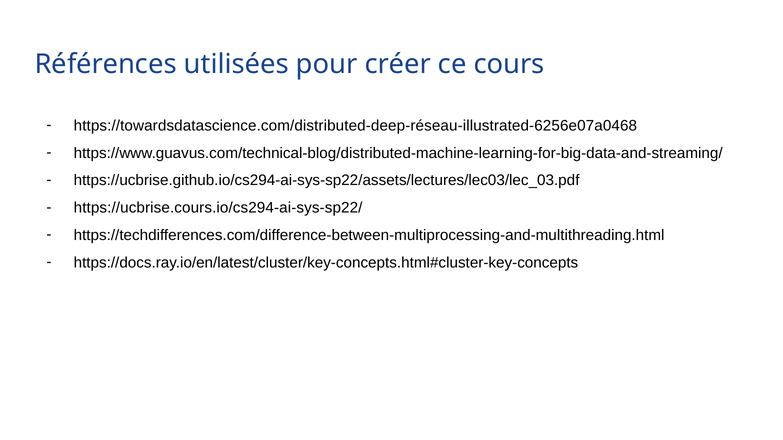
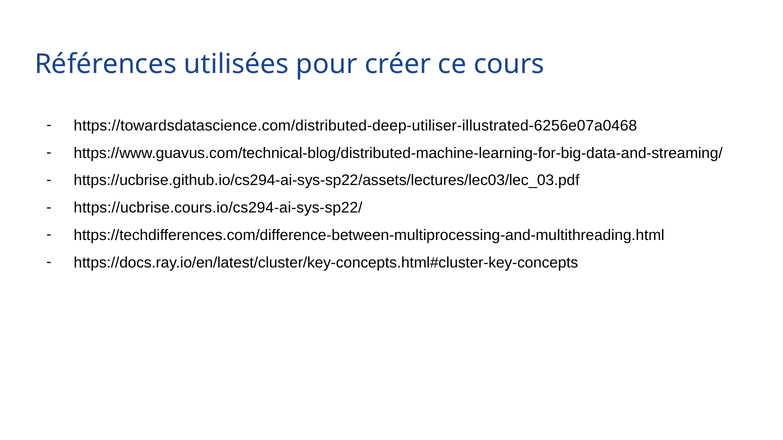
https://towardsdatascience.com/distributed-deep-réseau-illustrated-6256e07a0468: https://towardsdatascience.com/distributed-deep-réseau-illustrated-6256e07a0468 -> https://towardsdatascience.com/distributed-deep-utiliser-illustrated-6256e07a0468
